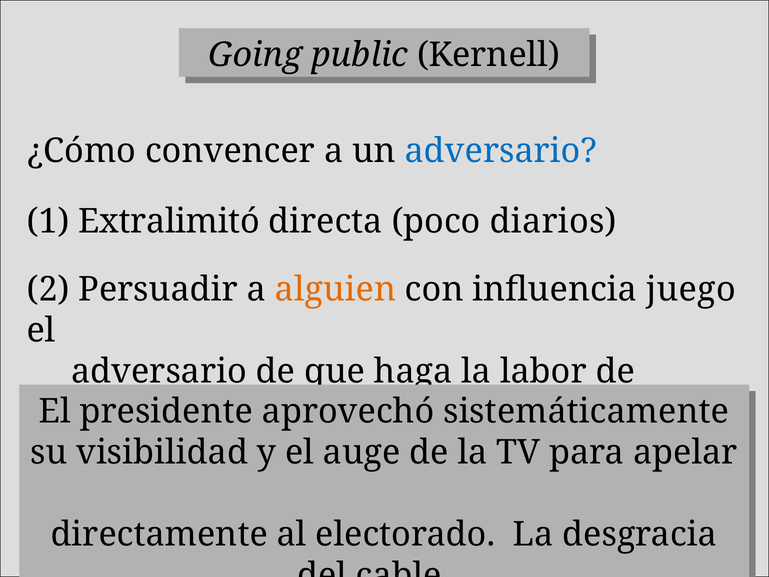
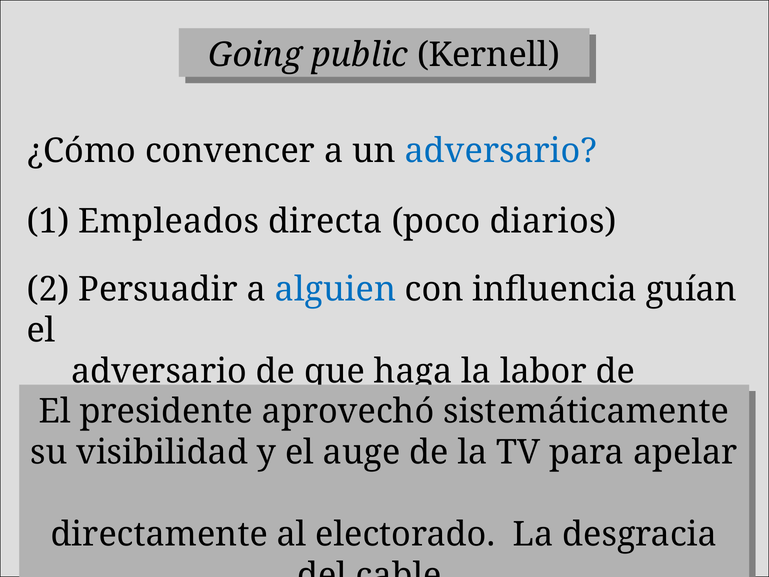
Extralimitó: Extralimitó -> Empleados
alguien colour: orange -> blue
juego: juego -> guían
